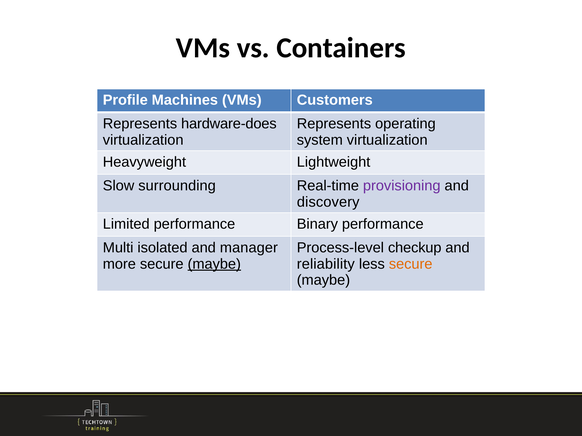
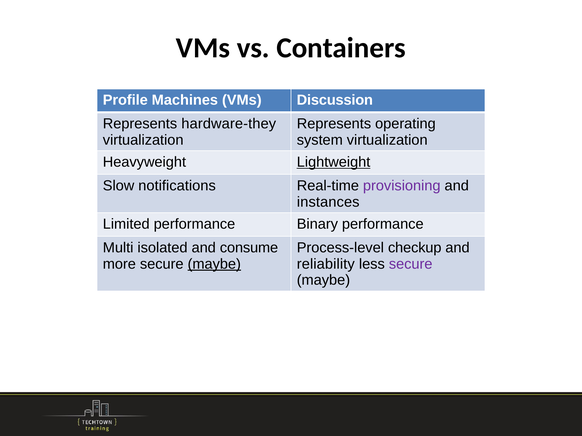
Customers: Customers -> Discussion
hardware-does: hardware-does -> hardware-they
Lightweight underline: none -> present
surrounding: surrounding -> notifications
discovery: discovery -> instances
manager: manager -> consume
secure at (411, 264) colour: orange -> purple
